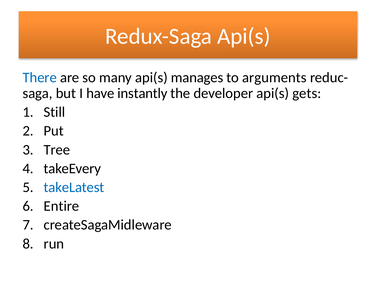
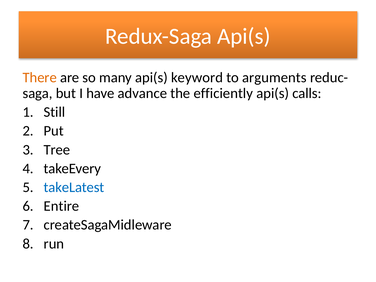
There colour: blue -> orange
manages: manages -> keyword
instantly: instantly -> advance
developer: developer -> efficiently
gets: gets -> calls
